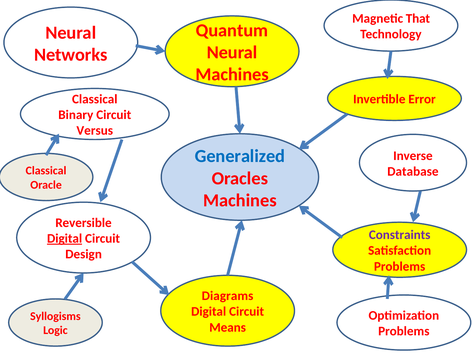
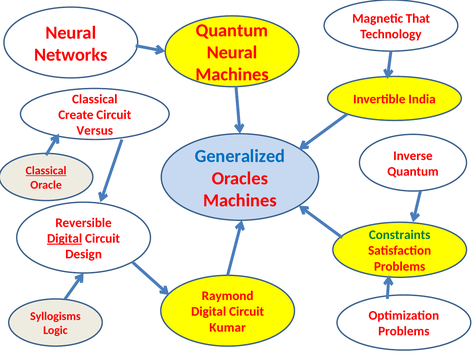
Error: Error -> India
Binary: Binary -> Create
Classical at (46, 171) underline: none -> present
Database at (413, 171): Database -> Quantum
Constraints colour: purple -> green
Diagrams: Diagrams -> Raymond
Means: Means -> Kumar
